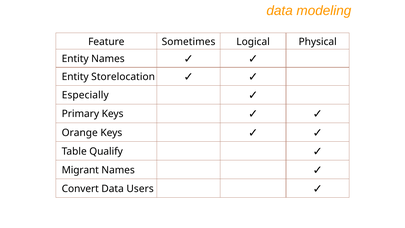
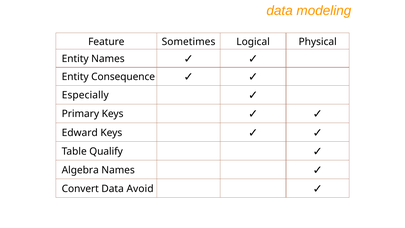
Storelocation: Storelocation -> Consequence
Orange: Orange -> Edward
Migrant: Migrant -> Algebra
Users: Users -> Avoid
